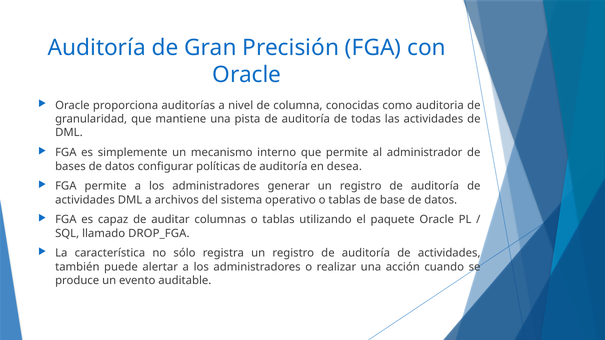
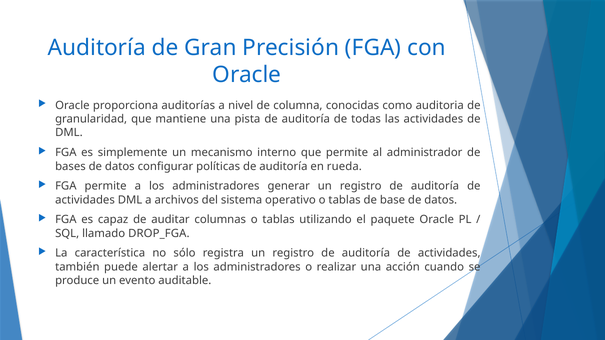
desea: desea -> rueda
